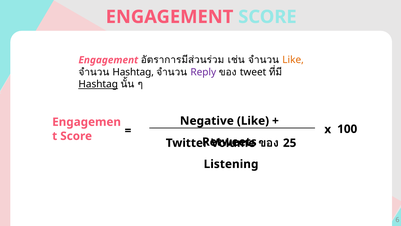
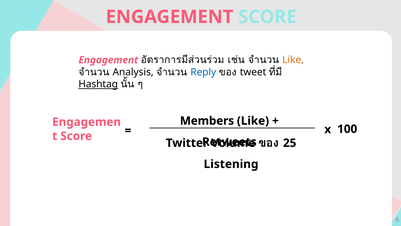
Hashtag at (133, 72): Hashtag -> Analysis
Reply colour: purple -> blue
Negative: Negative -> Members
